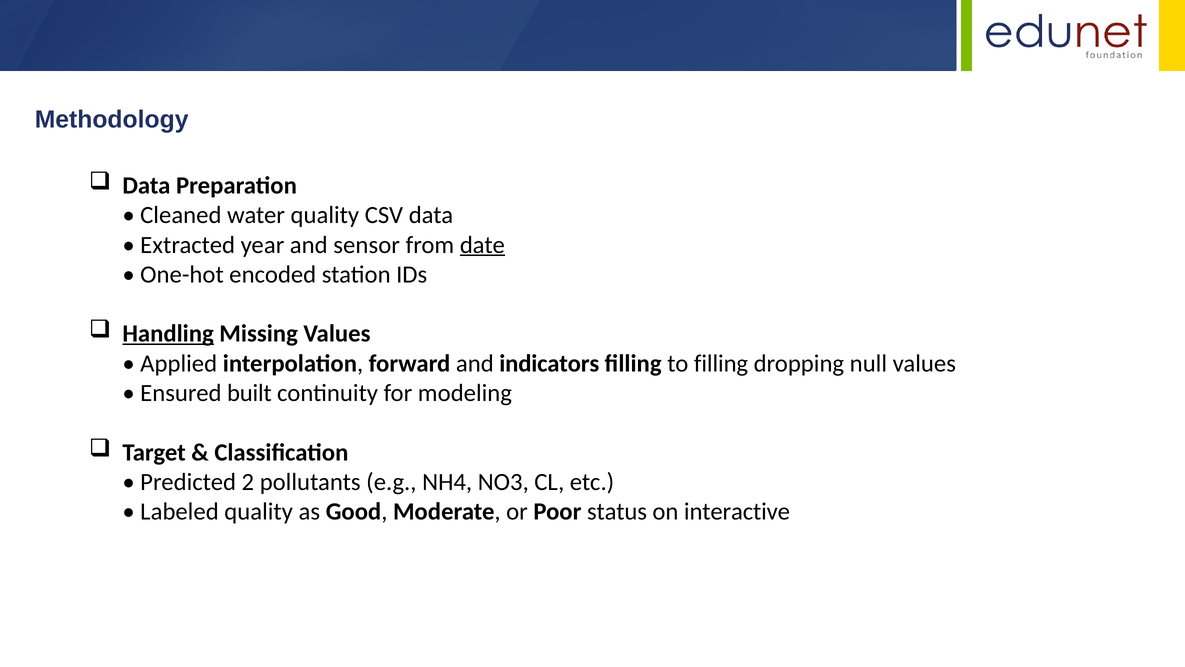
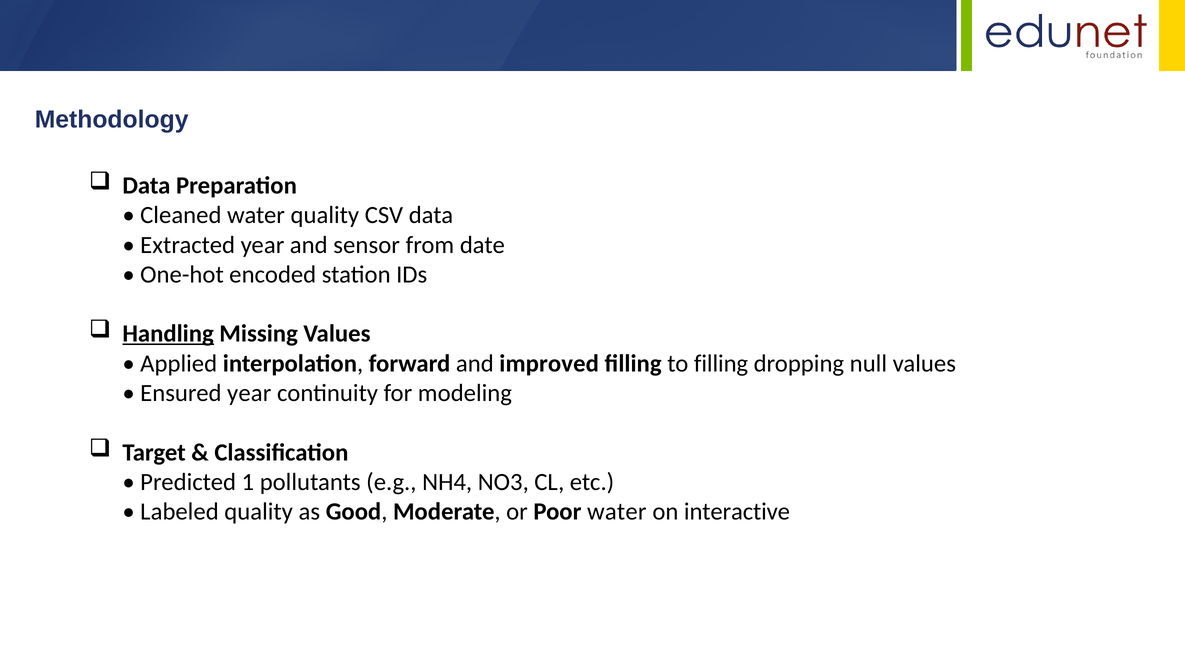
date underline: present -> none
indicators: indicators -> improved
Ensured built: built -> year
2: 2 -> 1
Poor status: status -> water
